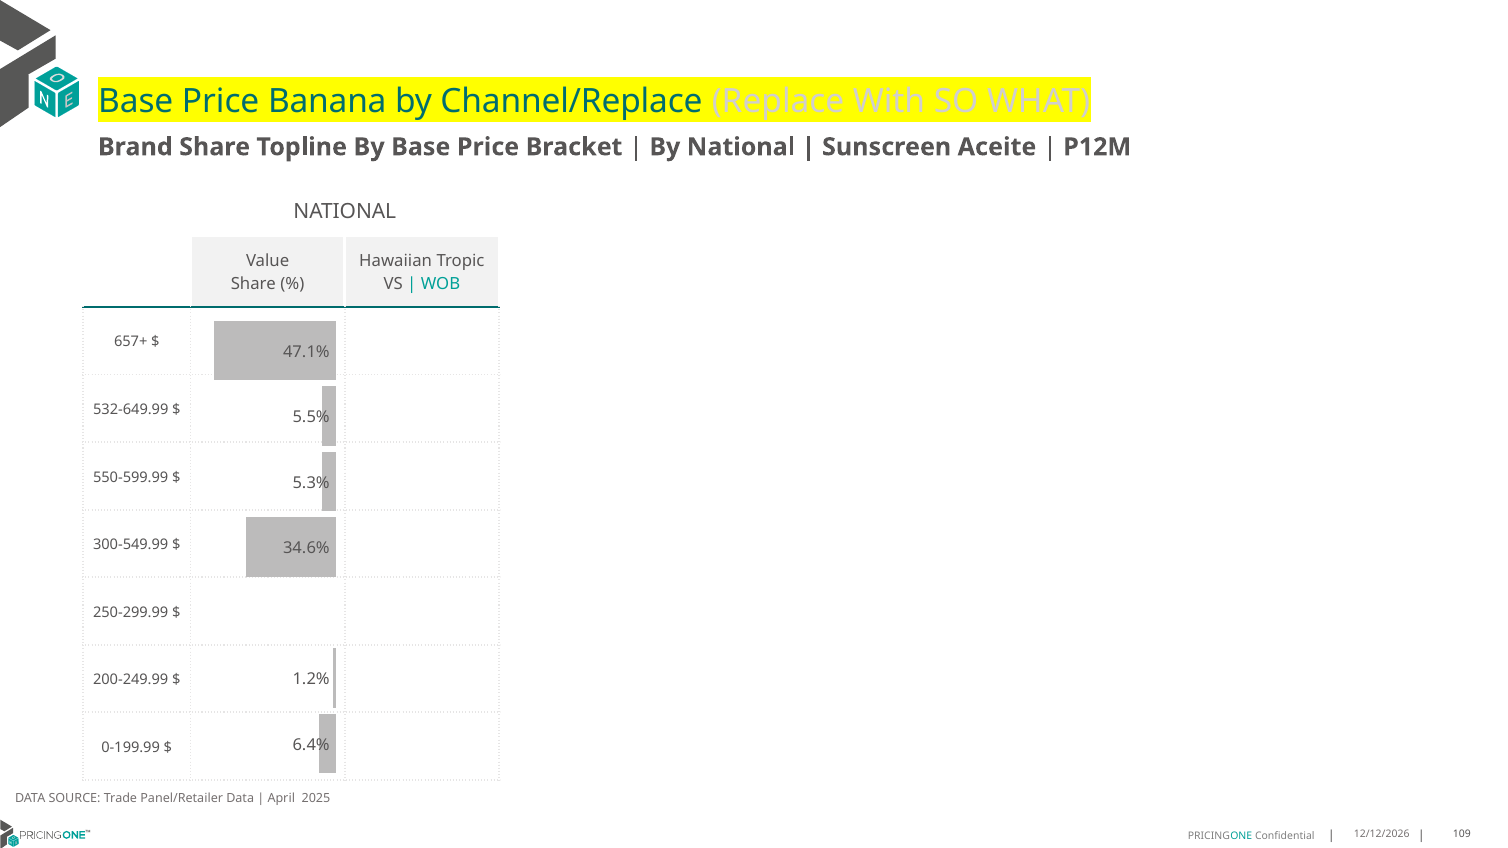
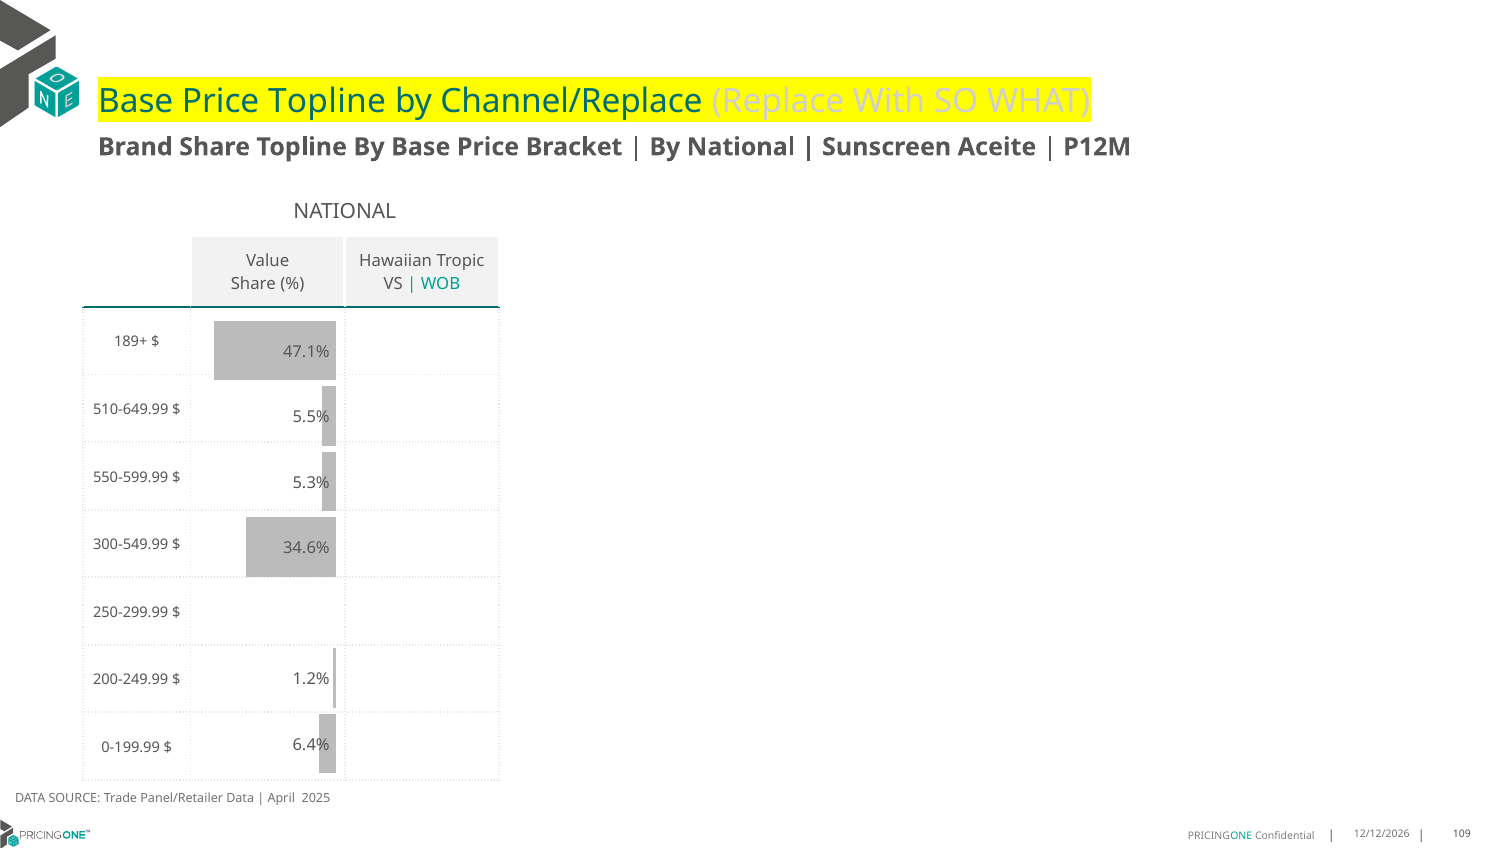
Price Banana: Banana -> Topline
657+: 657+ -> 189+
532-649.99: 532-649.99 -> 510-649.99
